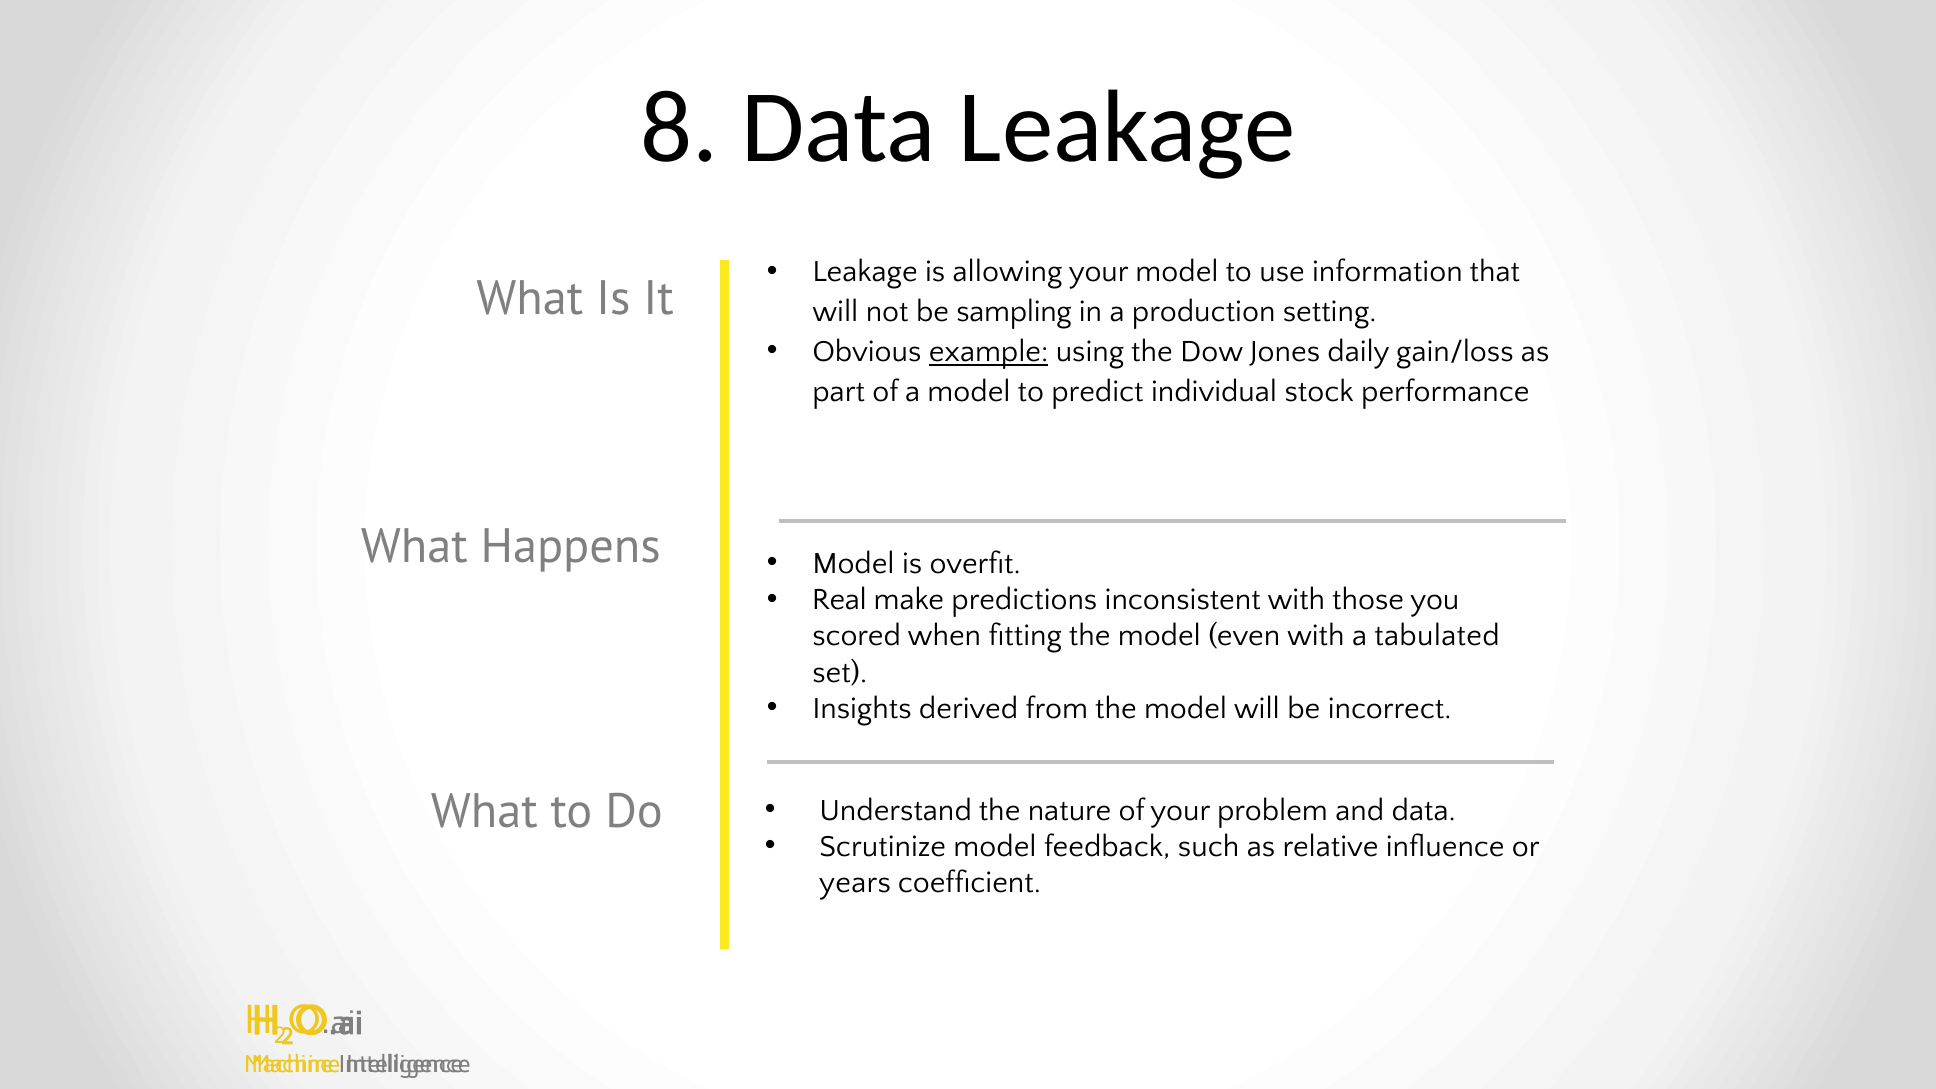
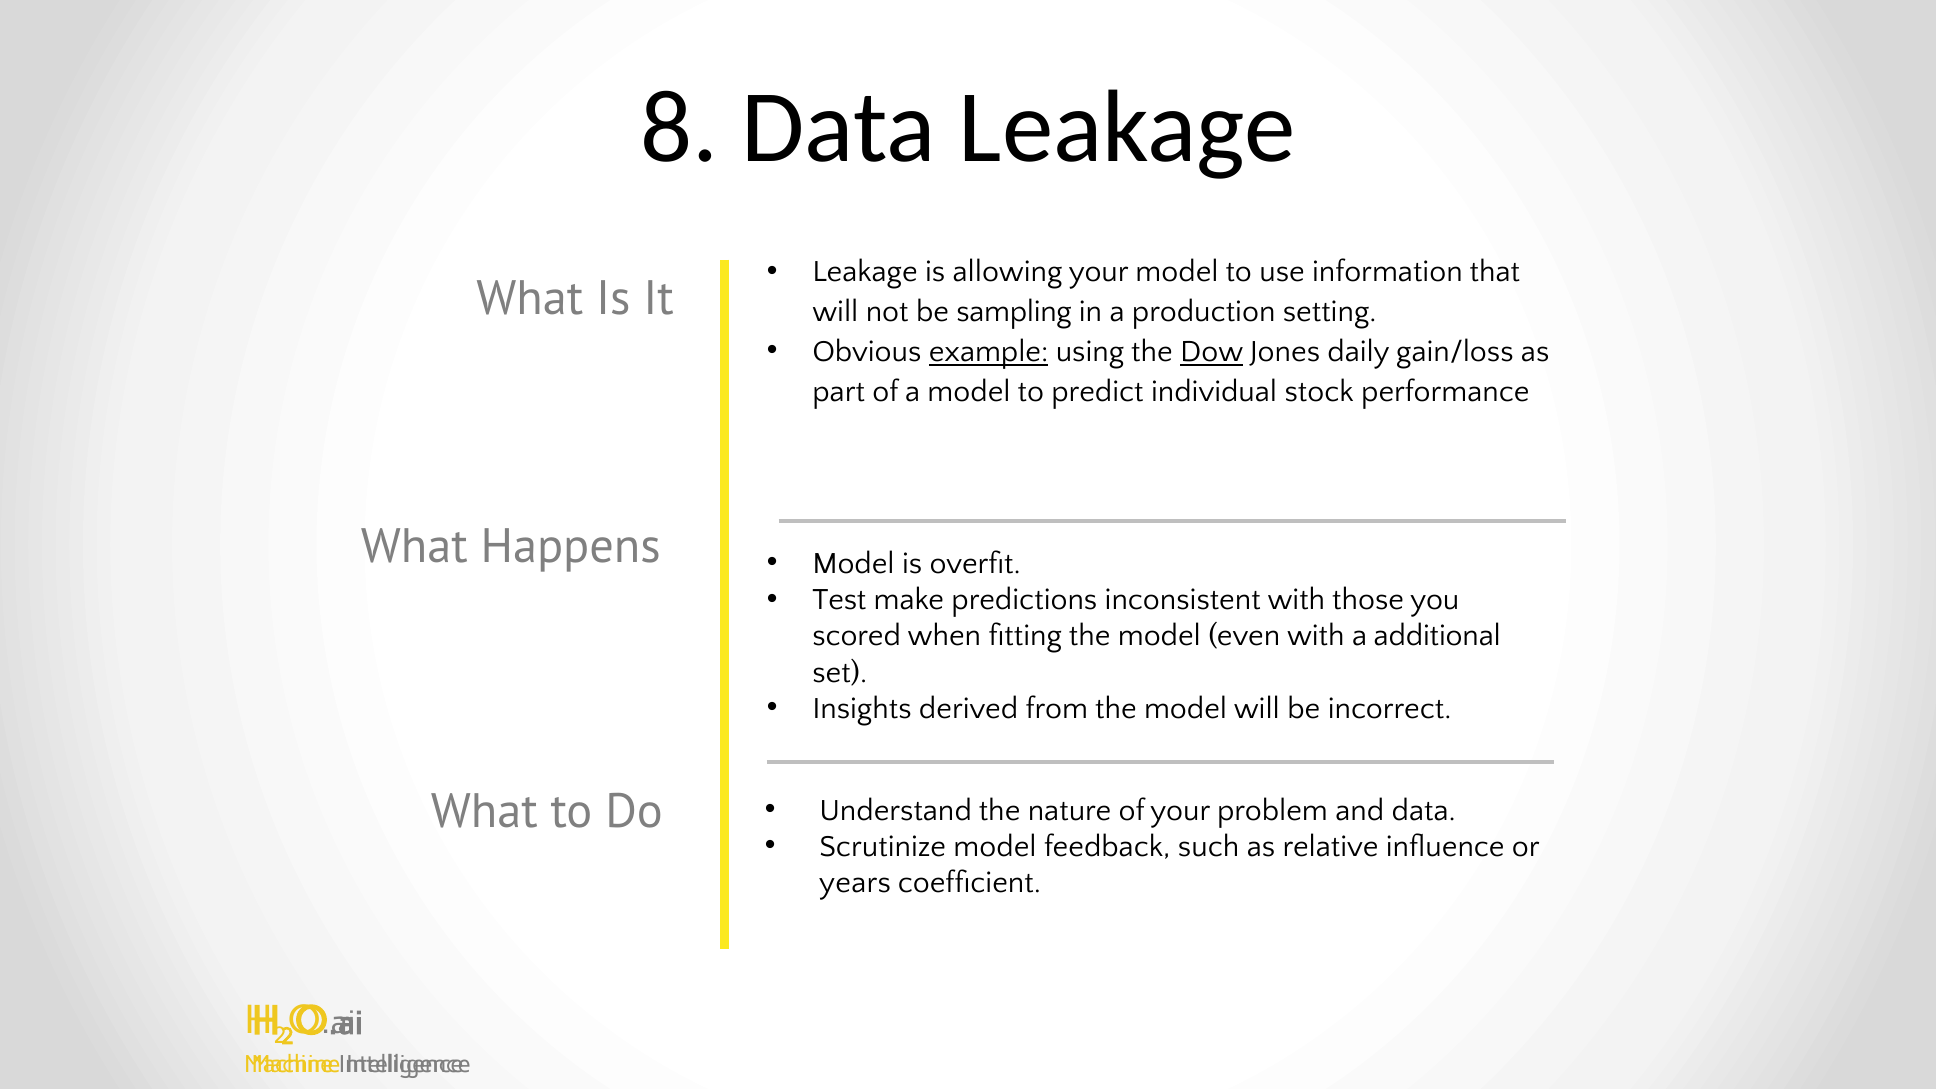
Dow underline: none -> present
Real: Real -> Test
tabulated: tabulated -> additional
